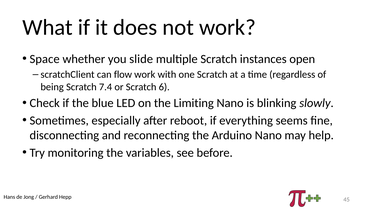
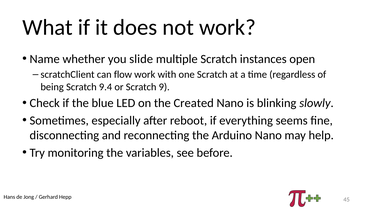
Space: Space -> Name
7.4: 7.4 -> 9.4
6: 6 -> 9
Limiting: Limiting -> Created
